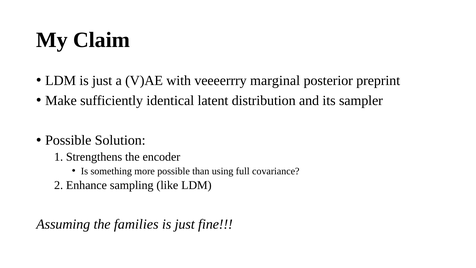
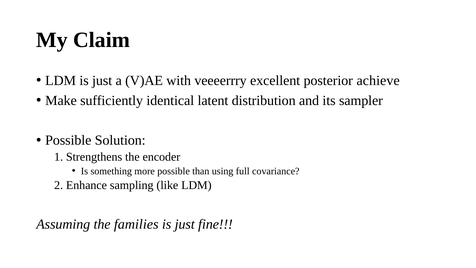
marginal: marginal -> excellent
preprint: preprint -> achieve
